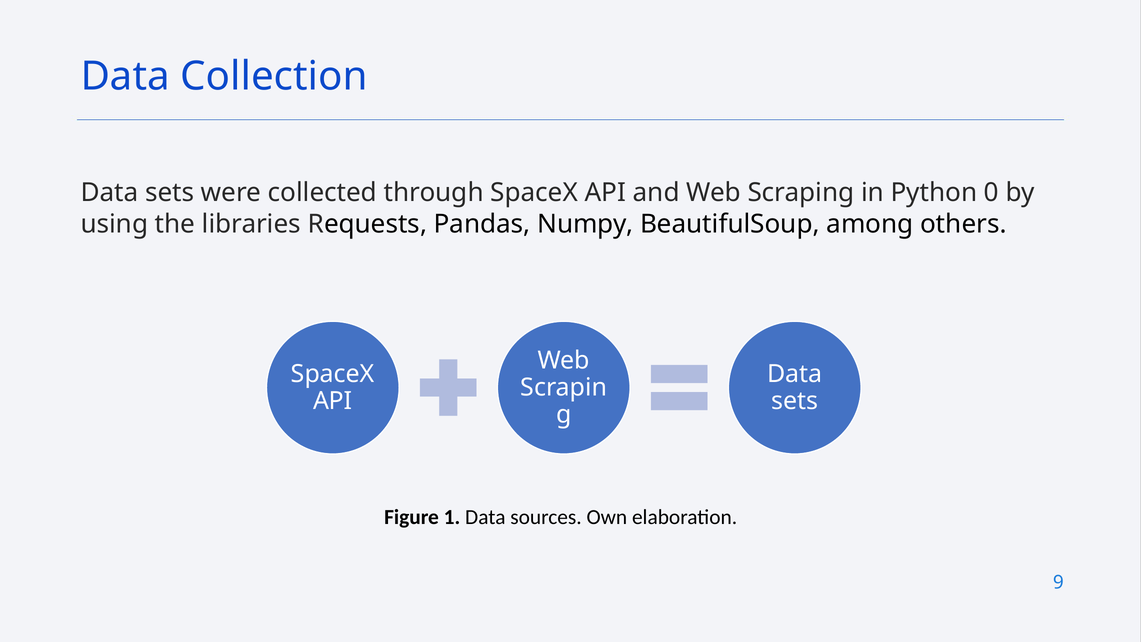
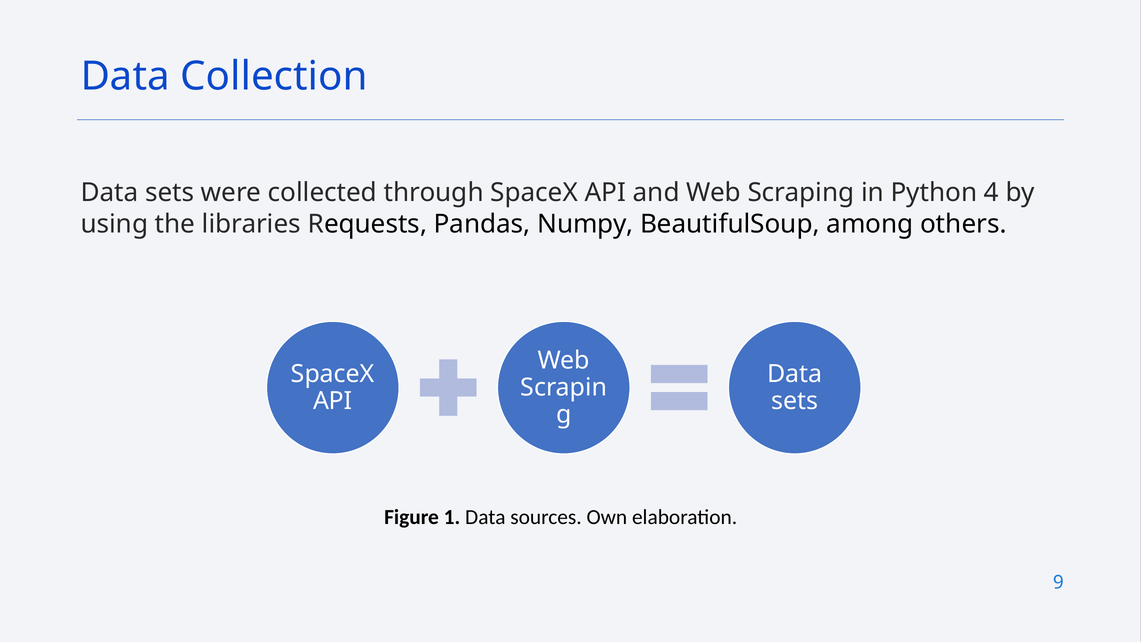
0: 0 -> 4
